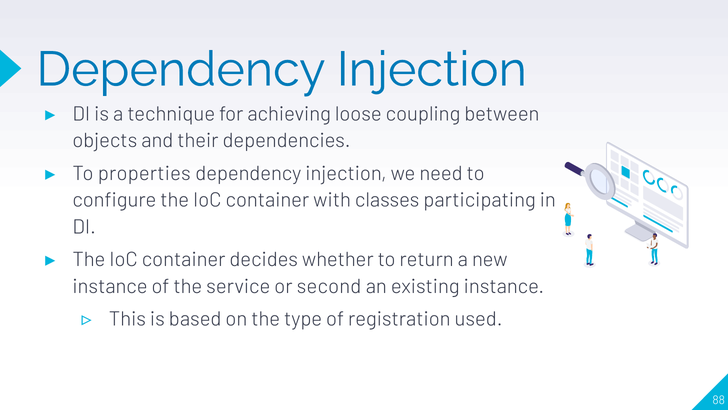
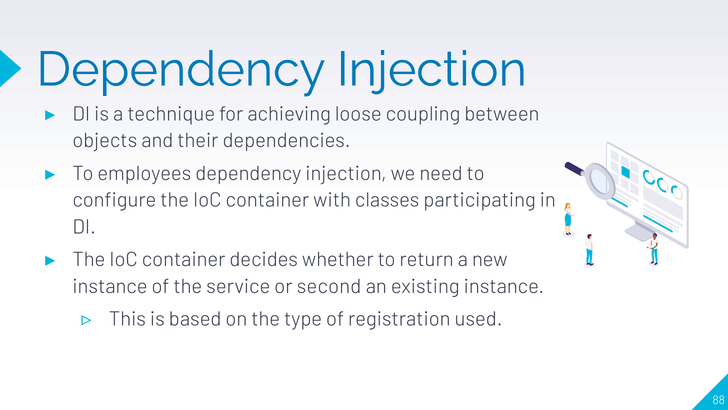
properties: properties -> employees
